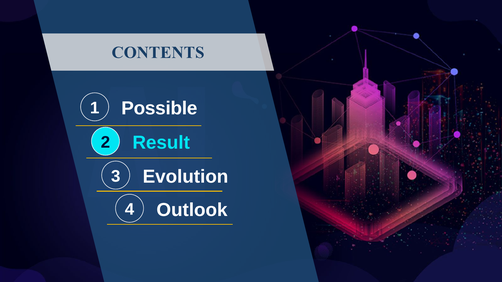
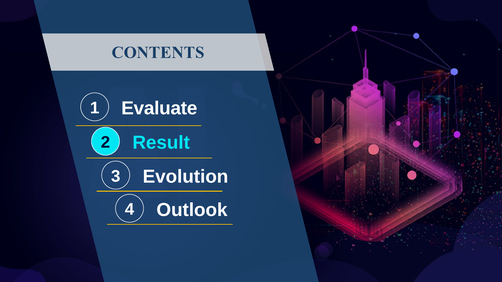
Possible: Possible -> Evaluate
